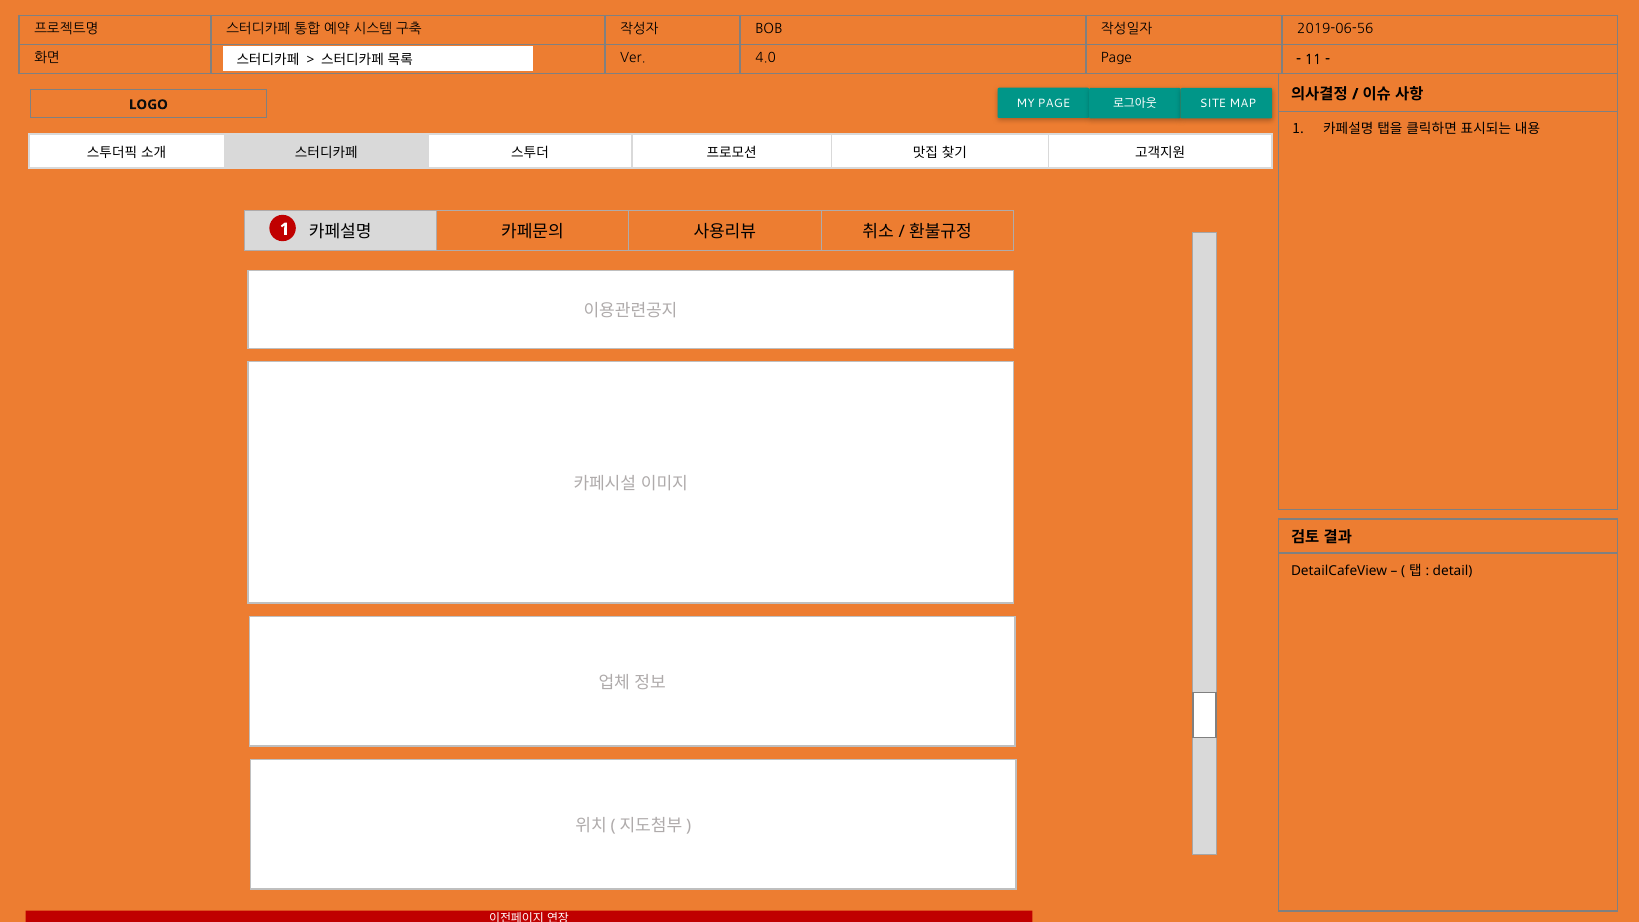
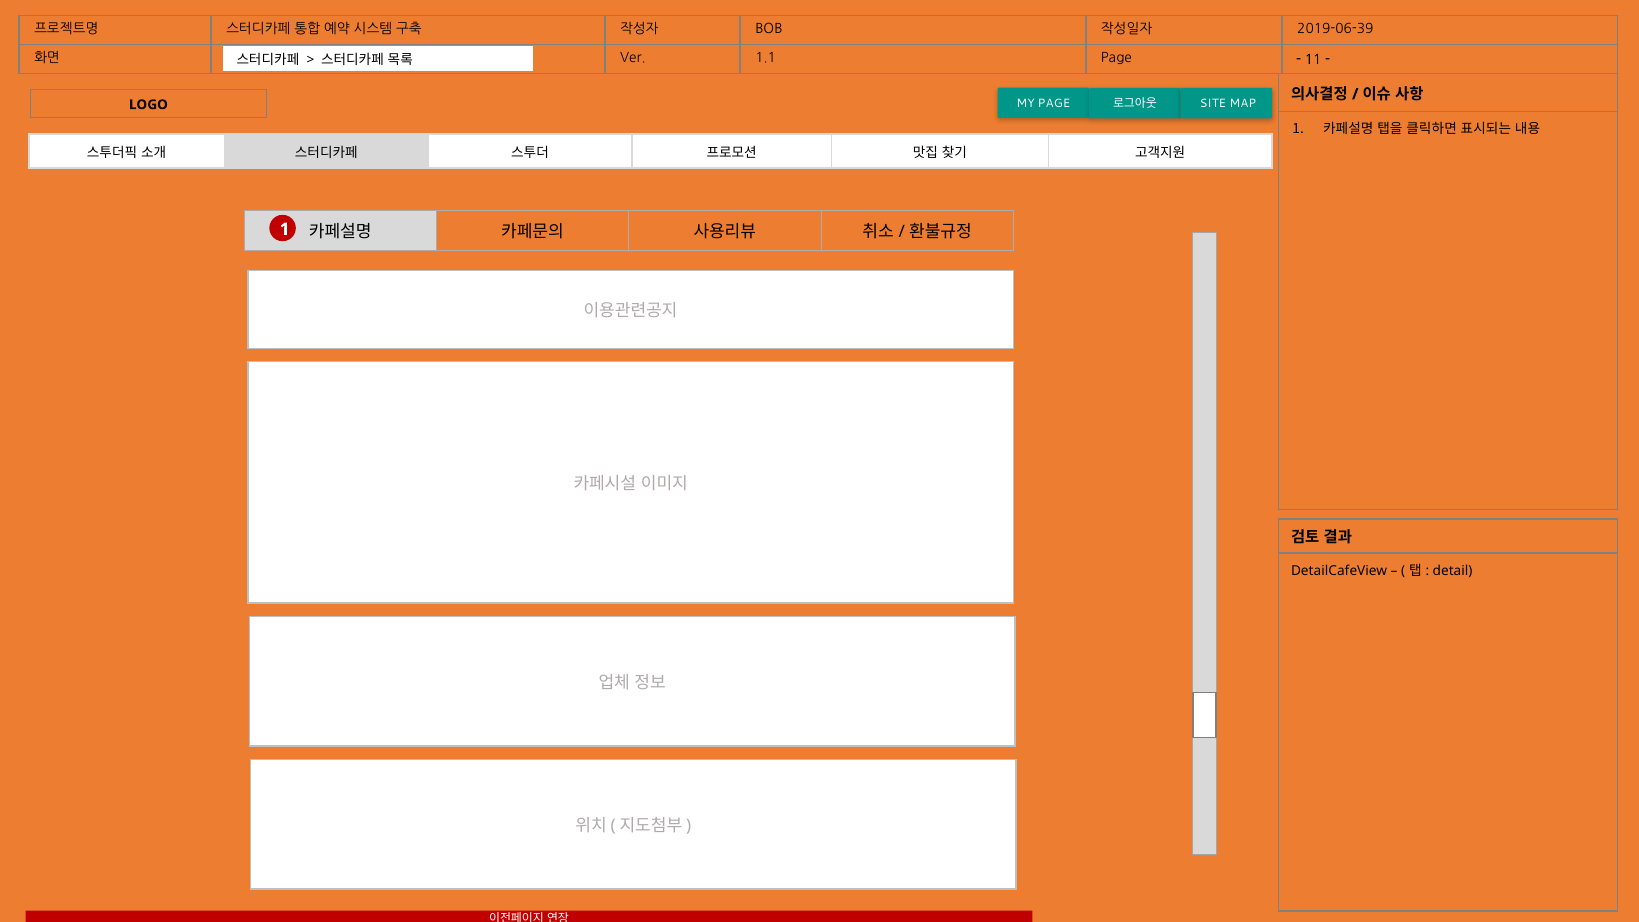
2019-06-56: 2019-06-56 -> 2019-06-39
4.0: 4.0 -> 1.1
